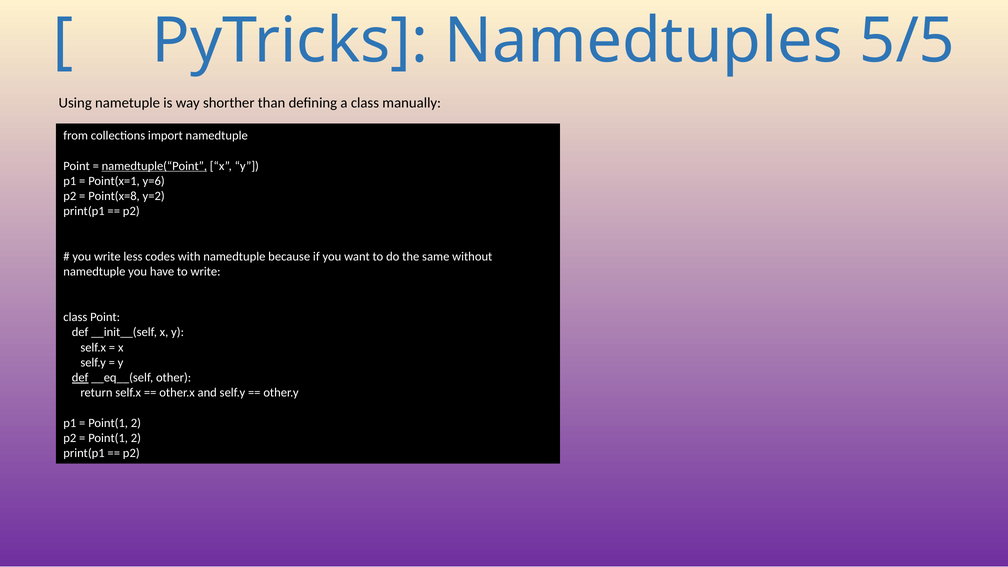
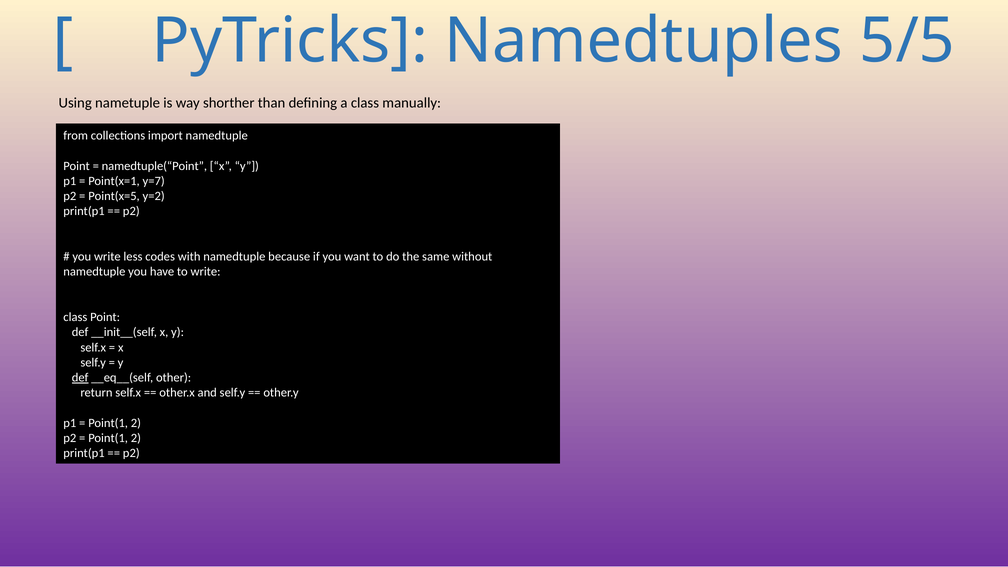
namedtuple(“Point underline: present -> none
y=6: y=6 -> y=7
Point(x=8: Point(x=8 -> Point(x=5
